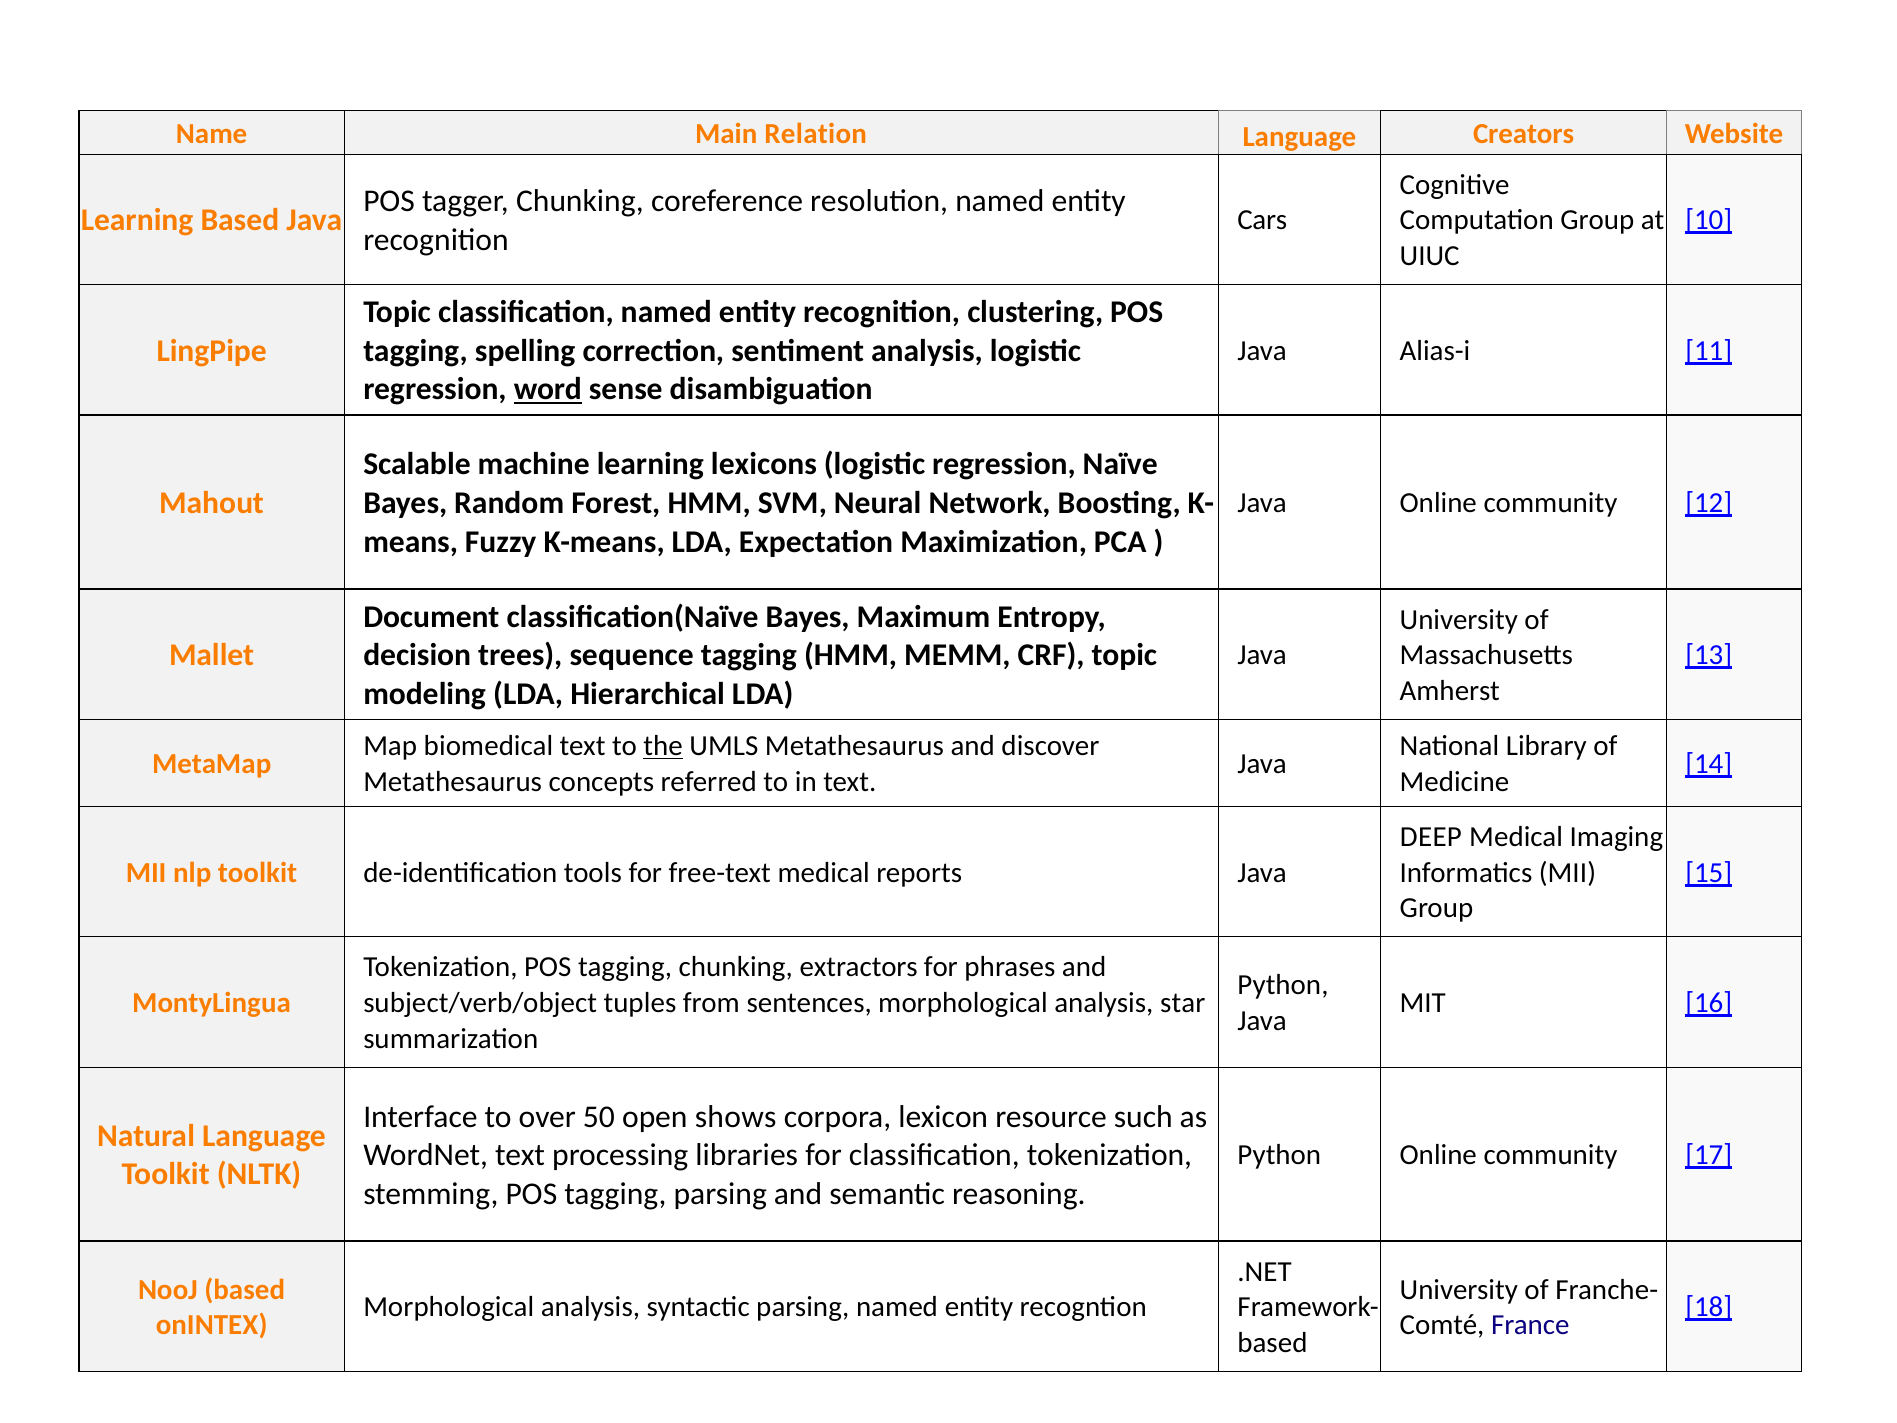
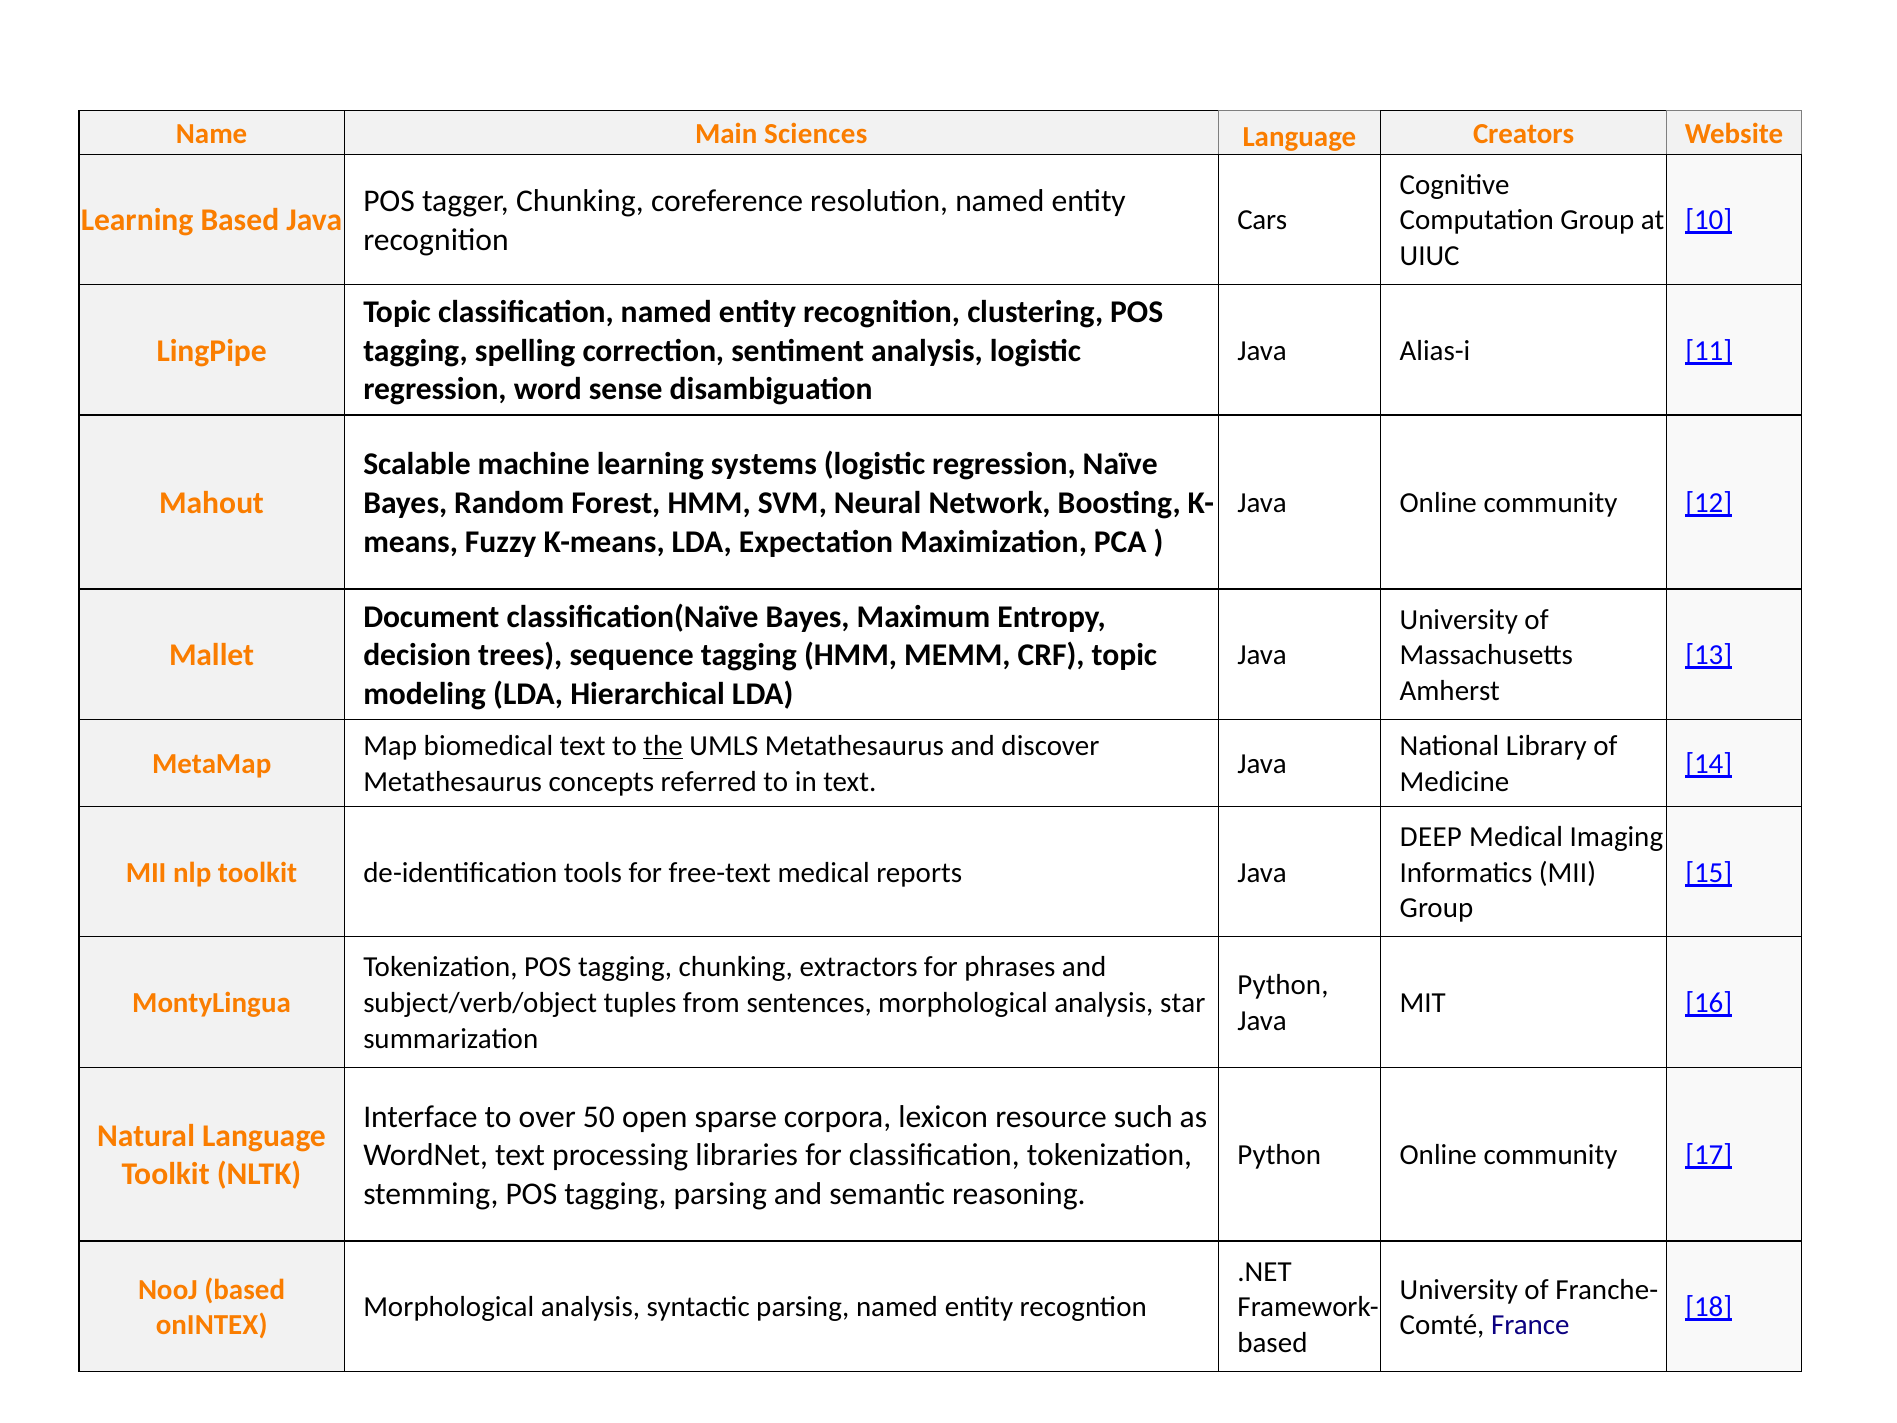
Relation: Relation -> Sciences
word underline: present -> none
lexicons: lexicons -> systems
shows: shows -> sparse
